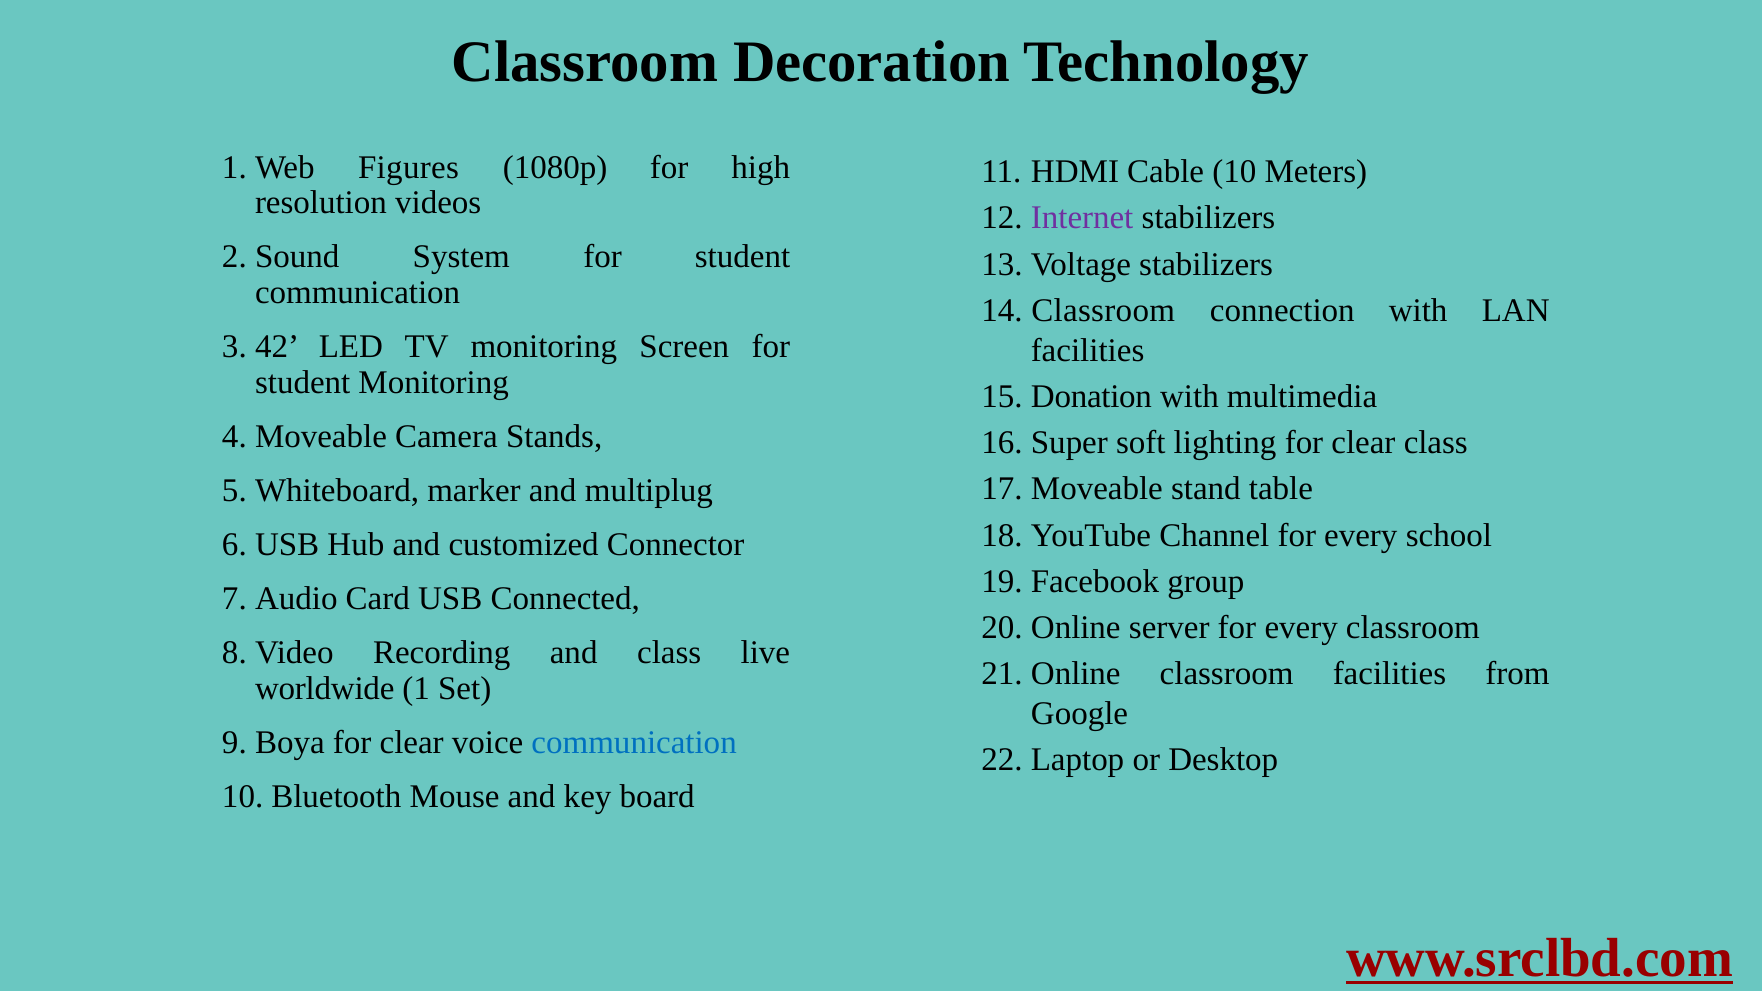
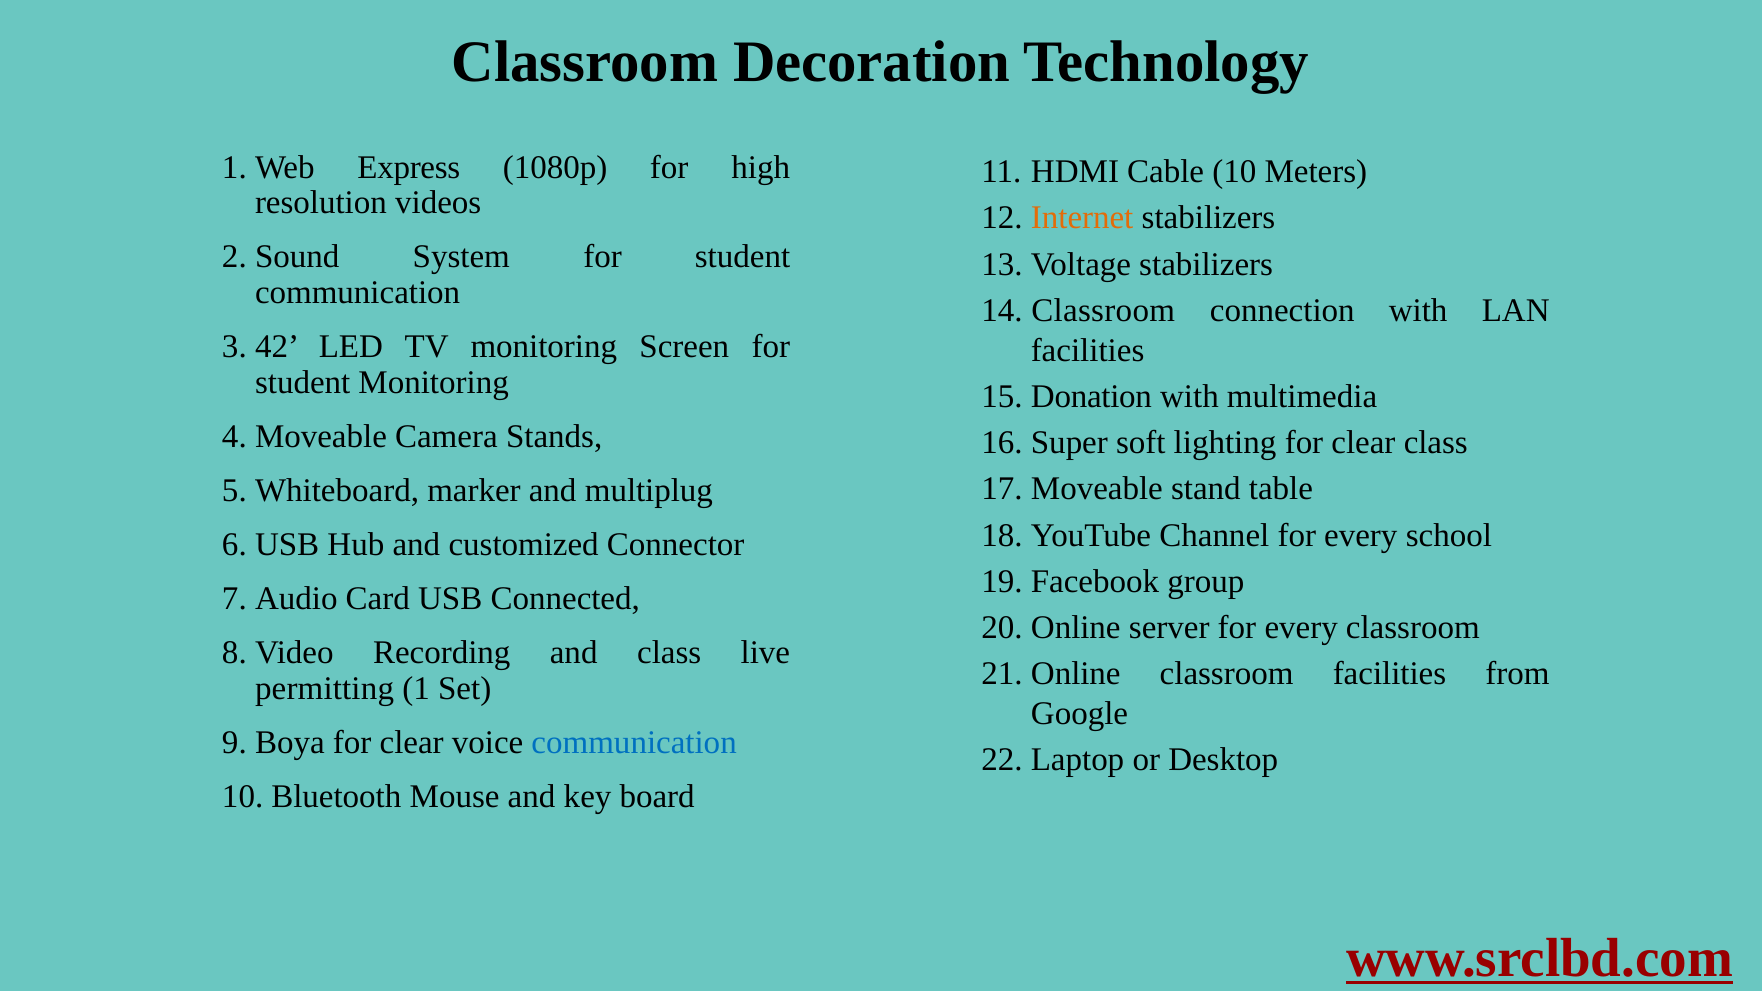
Figures: Figures -> Express
Internet colour: purple -> orange
worldwide: worldwide -> permitting
